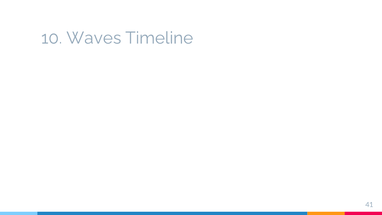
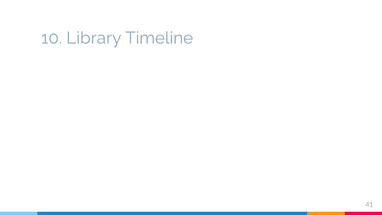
Waves: Waves -> Library
